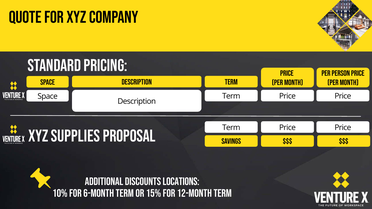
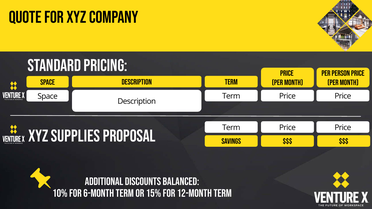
locations: locations -> balanced
